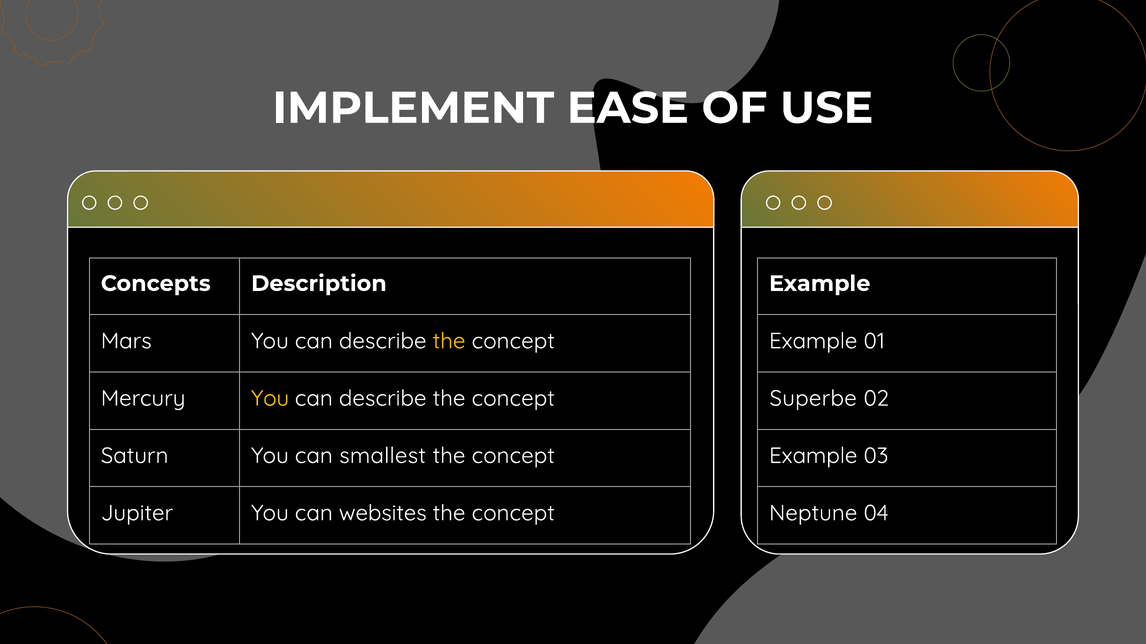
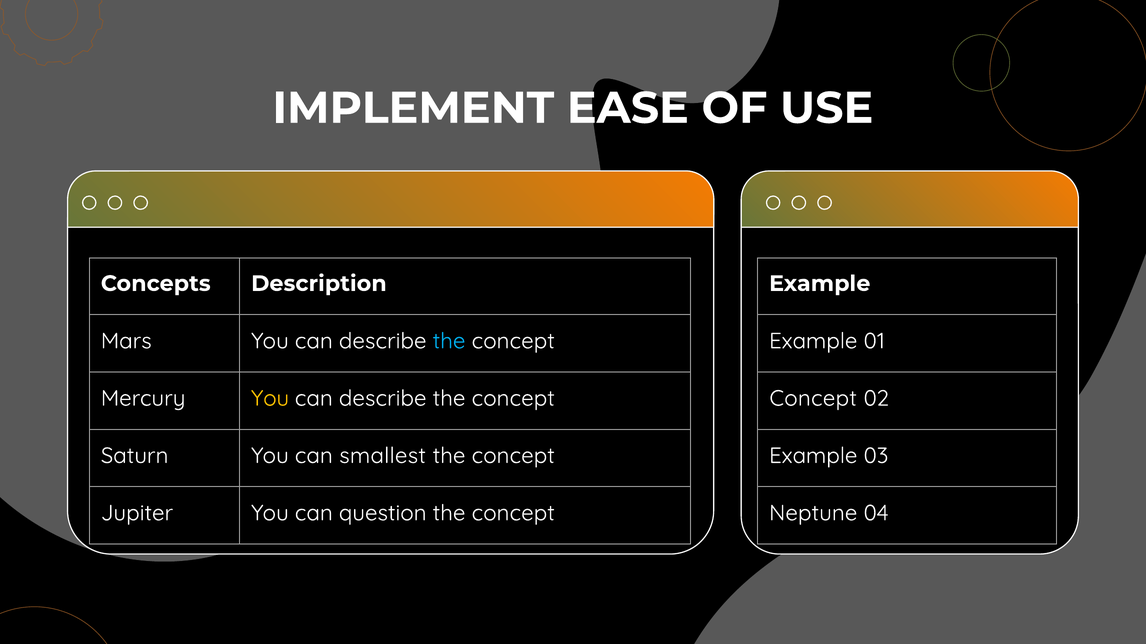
the at (449, 341) colour: yellow -> light blue
Superbe at (813, 399): Superbe -> Concept
websites: websites -> question
